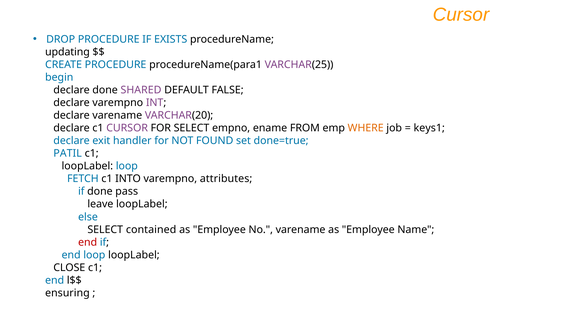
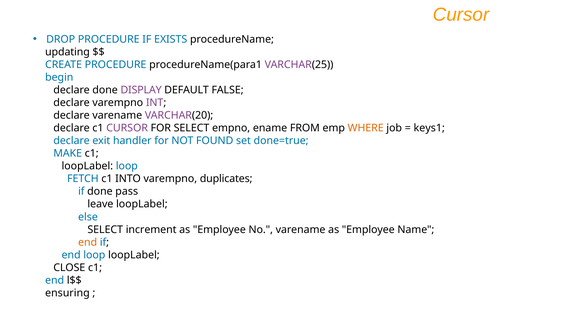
SHARED: SHARED -> DISPLAY
PATIL: PATIL -> MAKE
attributes: attributes -> duplicates
contained: contained -> increment
end at (88, 242) colour: red -> orange
